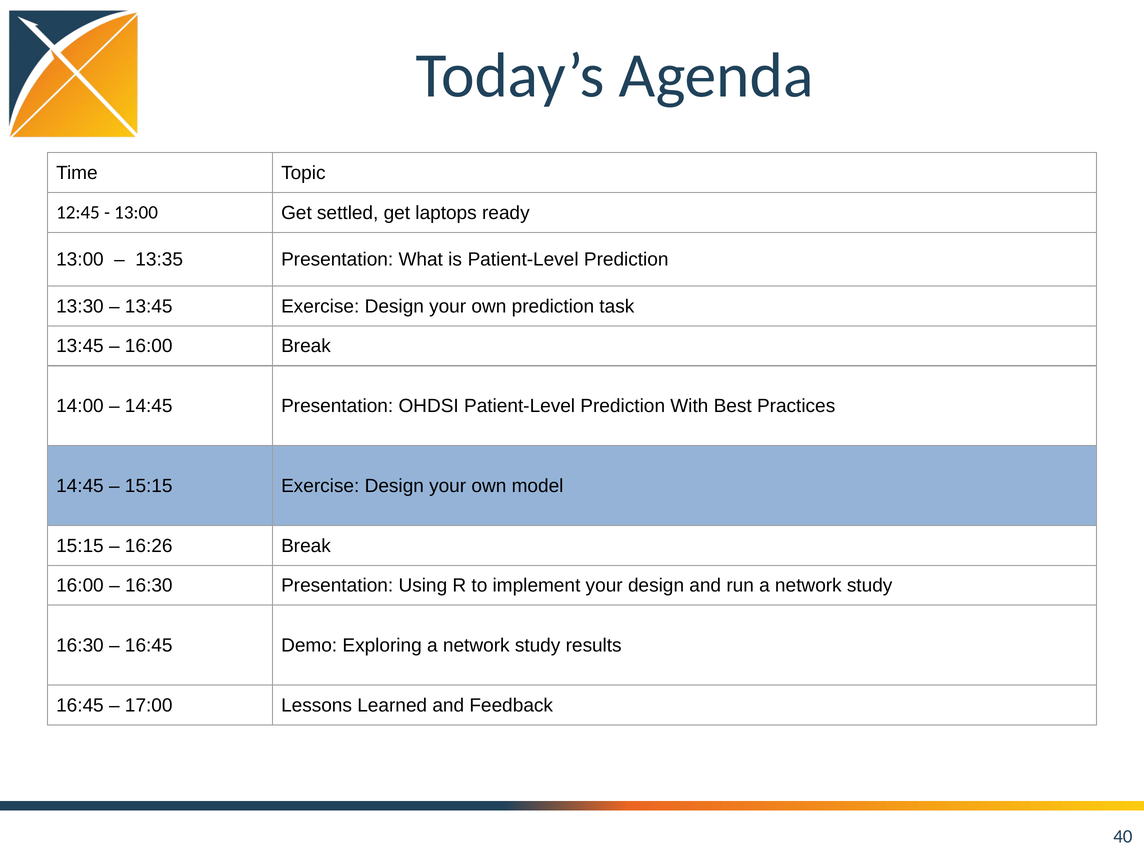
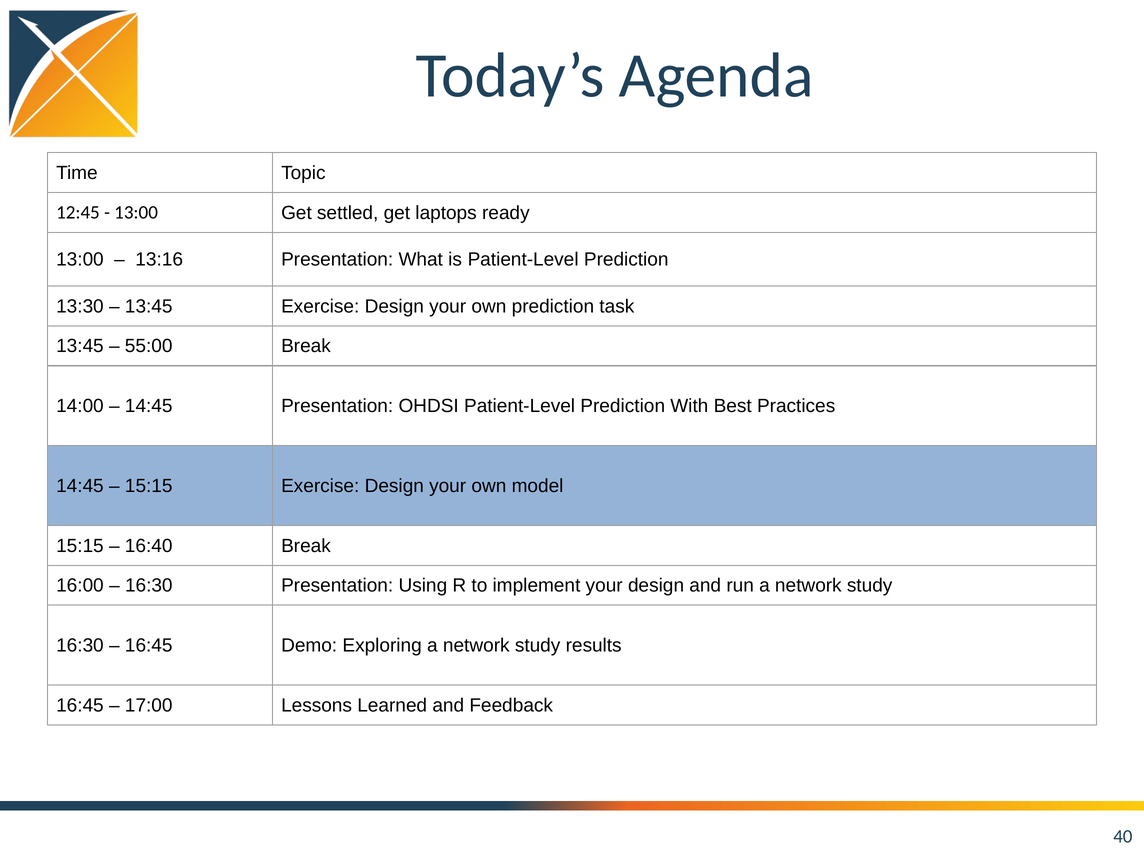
13:35: 13:35 -> 13:16
16:00 at (149, 346): 16:00 -> 55:00
16:26: 16:26 -> 16:40
